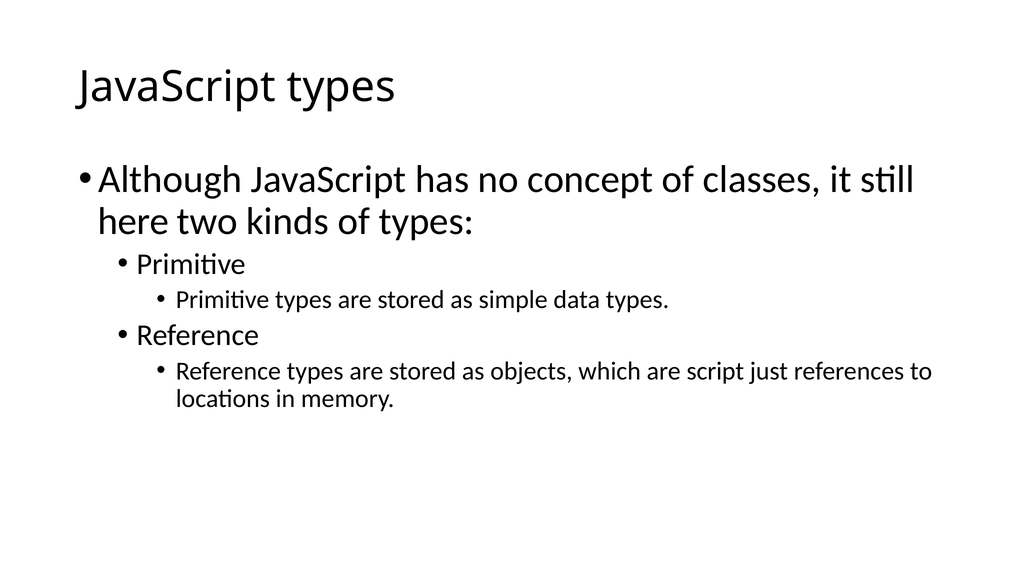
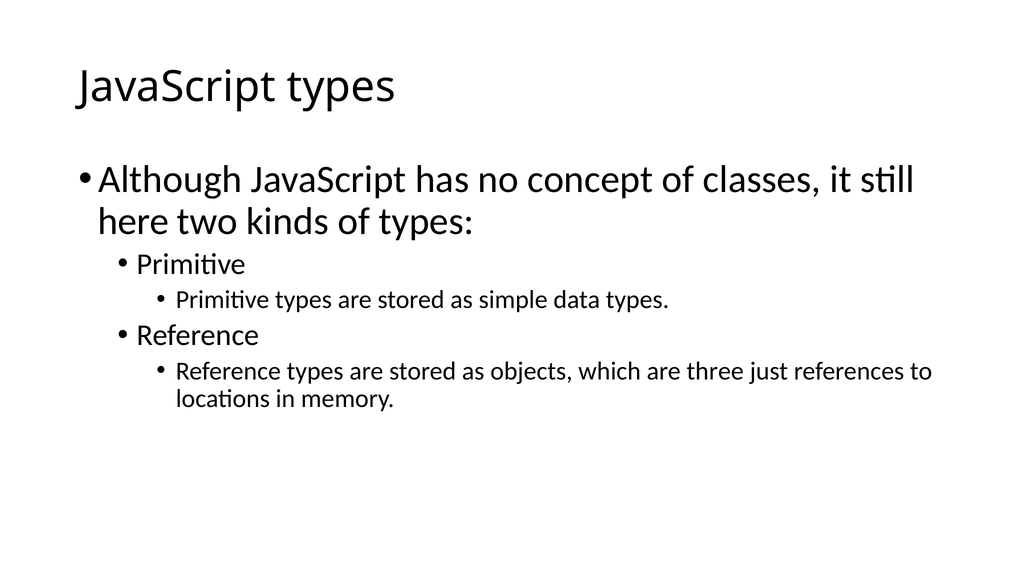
script: script -> three
